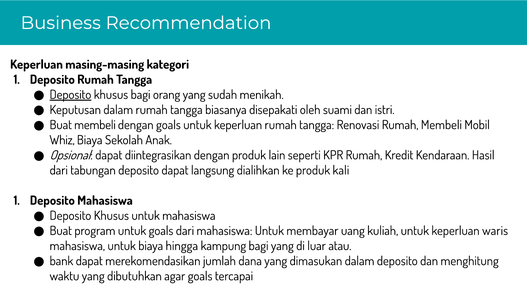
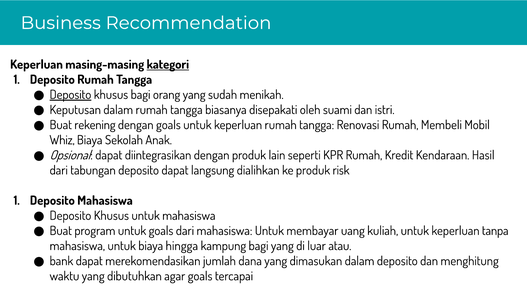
kategori underline: none -> present
Buat membeli: membeli -> rekening
kali: kali -> risk
waris: waris -> tanpa
